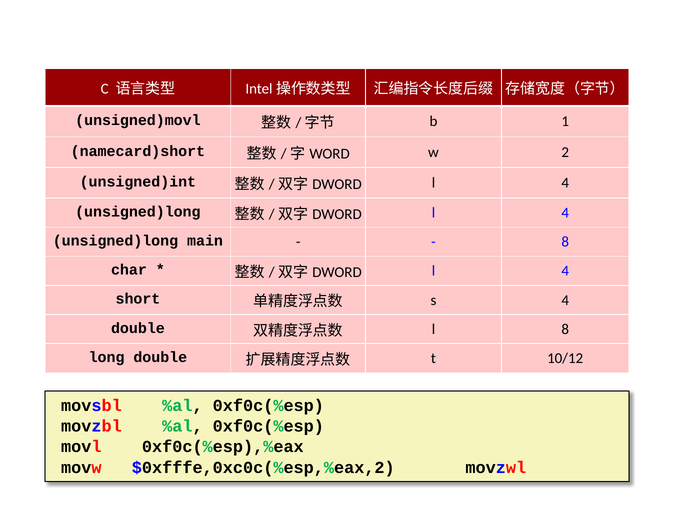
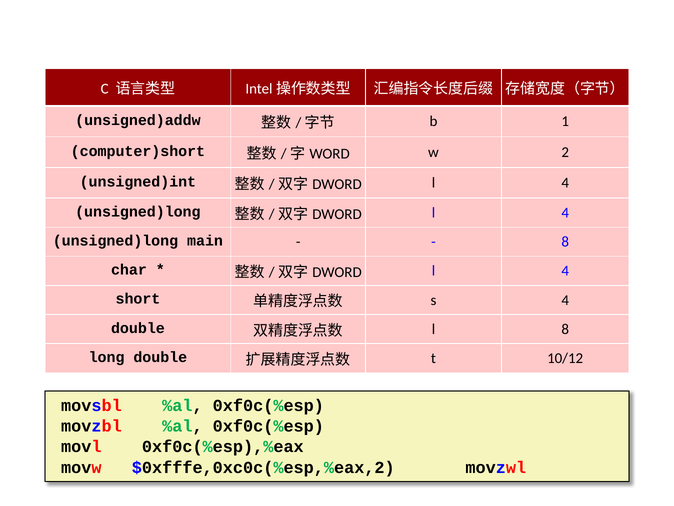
unsigned)movl: unsigned)movl -> unsigned)addw
namecard)short: namecard)short -> computer)short
